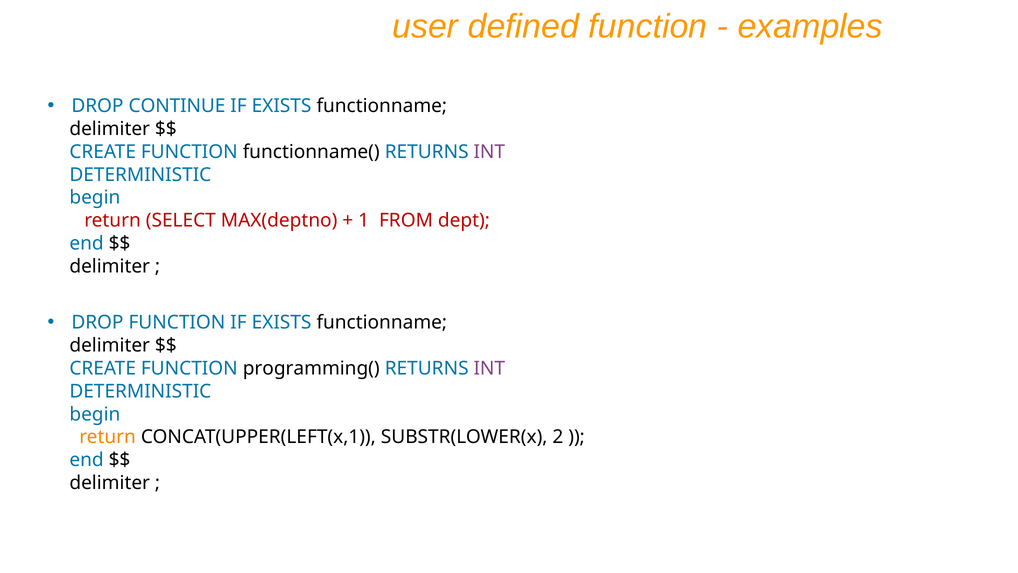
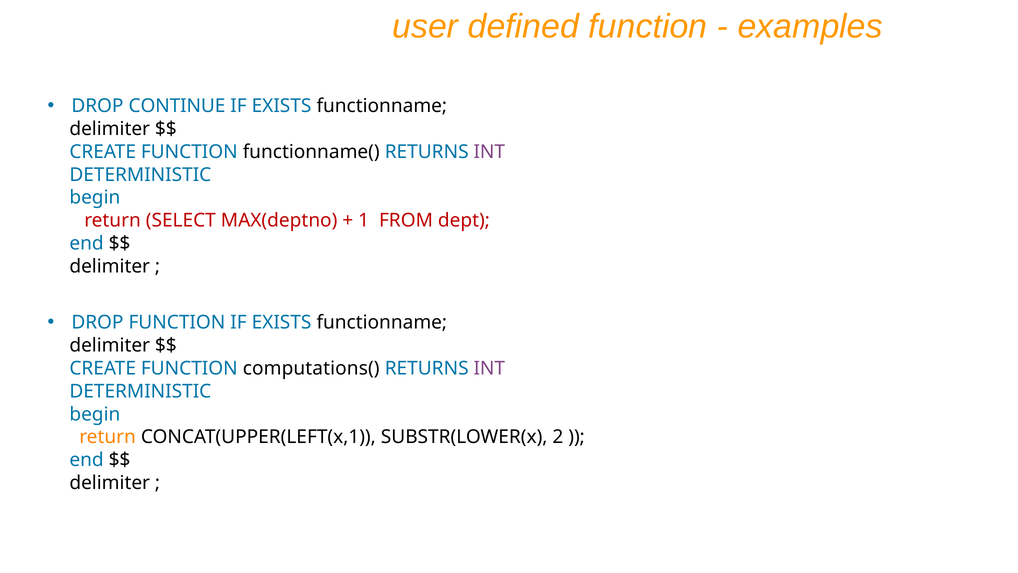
programming(: programming( -> computations(
